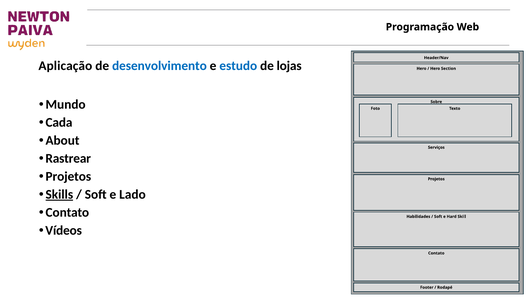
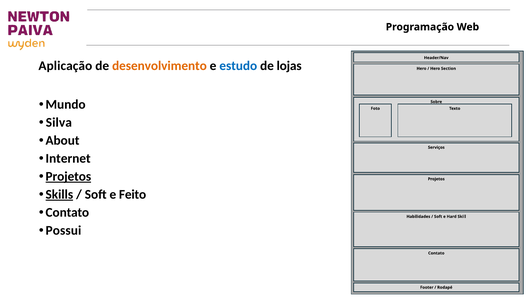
desenvolvimento colour: blue -> orange
Cada: Cada -> Silva
Rastrear: Rastrear -> Internet
Projetos at (68, 177) underline: none -> present
Lado: Lado -> Feito
Vídeos: Vídeos -> Possui
